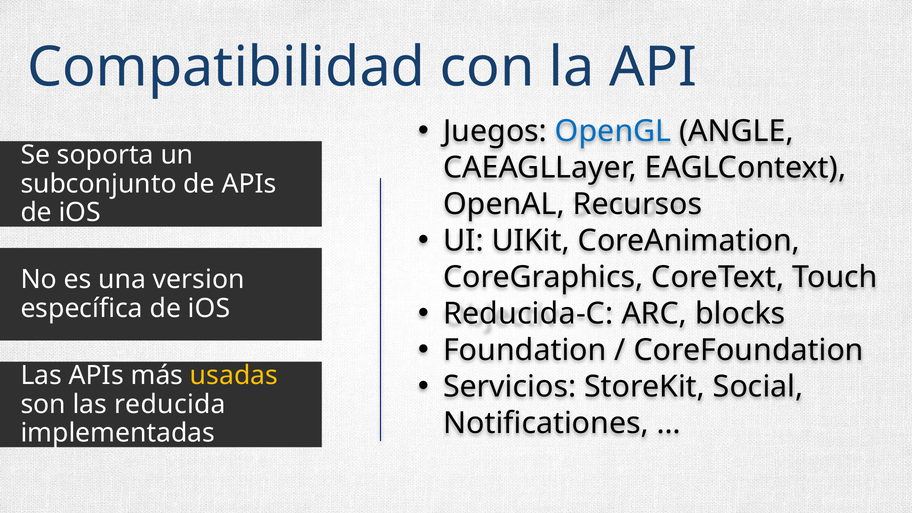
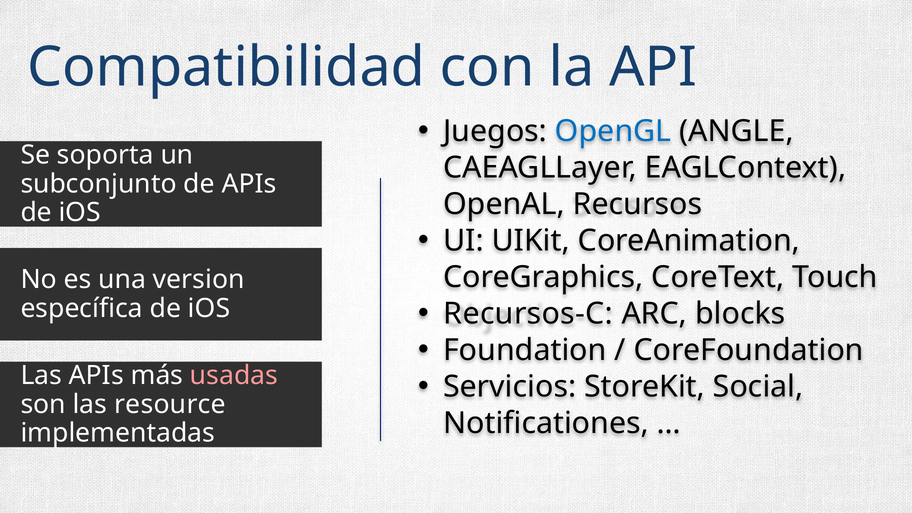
Reducida-C: Reducida-C -> Recursos-C
usadas colour: yellow -> pink
reducida: reducida -> resource
